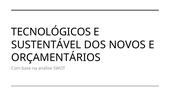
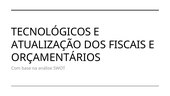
SUSTENTÁVEL: SUSTENTÁVEL -> ATUALIZAÇÃO
NOVOS: NOVOS -> FISCAIS
